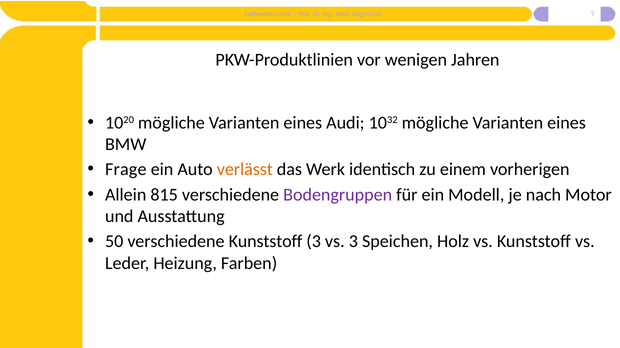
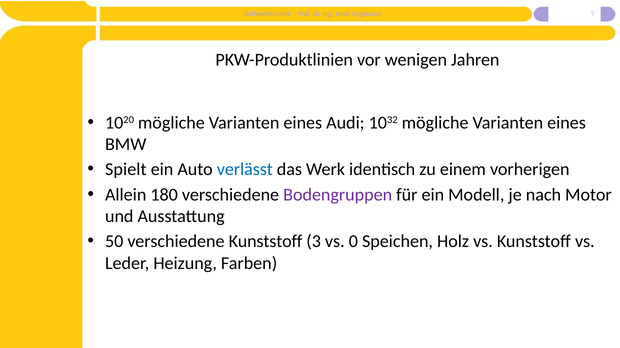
Frage: Frage -> Spielt
verlässt colour: orange -> blue
815: 815 -> 180
vs 3: 3 -> 0
